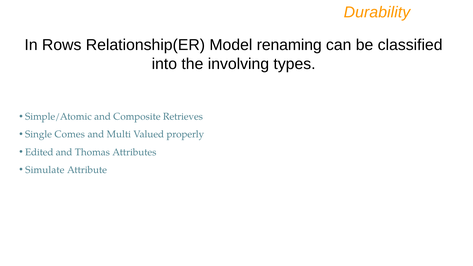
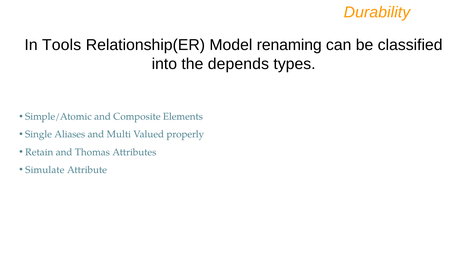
Rows: Rows -> Tools
involving: involving -> depends
Retrieves: Retrieves -> Elements
Comes: Comes -> Aliases
Edited: Edited -> Retain
